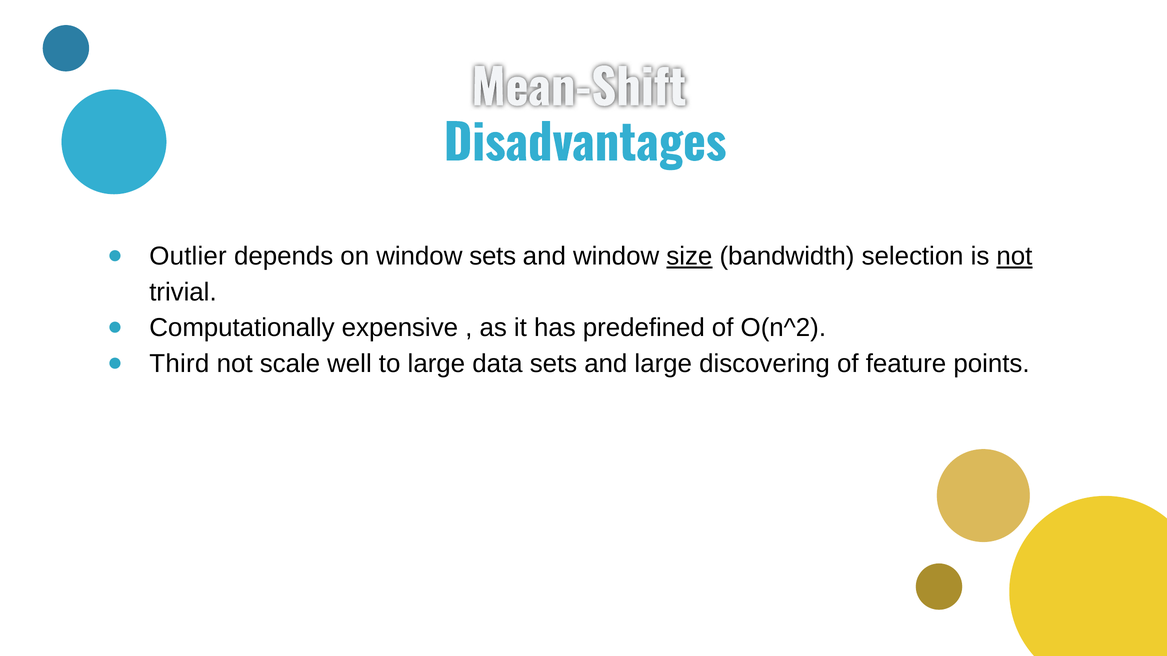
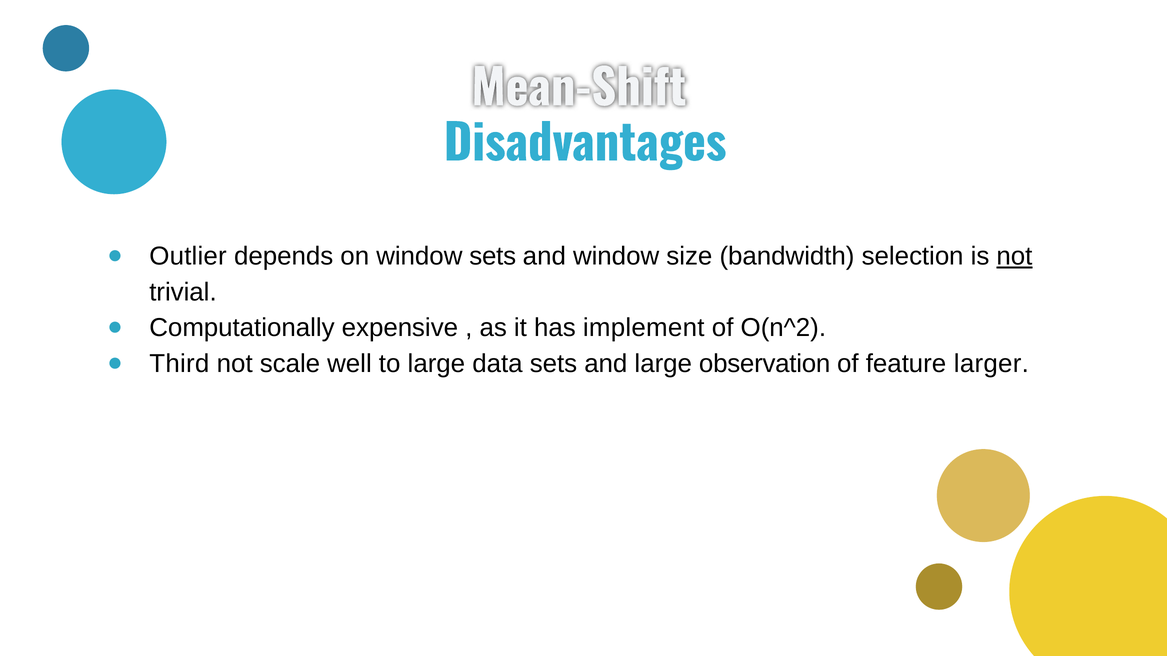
size underline: present -> none
predefined: predefined -> implement
discovering: discovering -> observation
points: points -> larger
